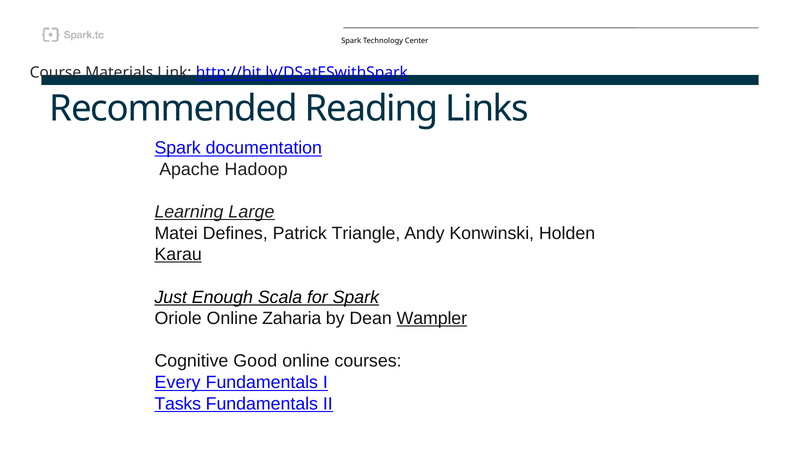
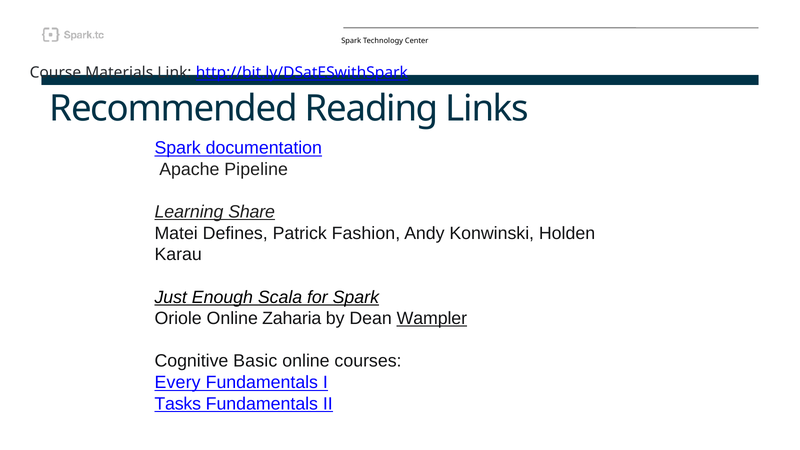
Hadoop: Hadoop -> Pipeline
Large: Large -> Share
Triangle: Triangle -> Fashion
Karau underline: present -> none
Good: Good -> Basic
